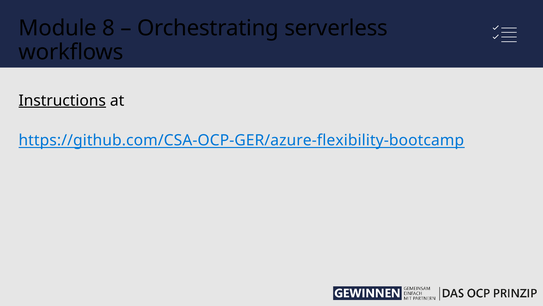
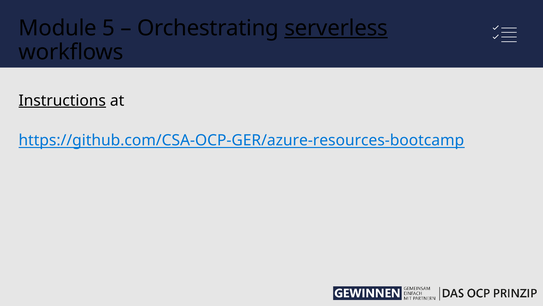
8: 8 -> 5
serverless underline: none -> present
https://github.com/CSA-OCP-GER/azure-flexibility-bootcamp: https://github.com/CSA-OCP-GER/azure-flexibility-bootcamp -> https://github.com/CSA-OCP-GER/azure-resources-bootcamp
